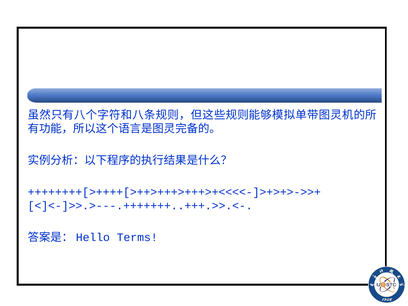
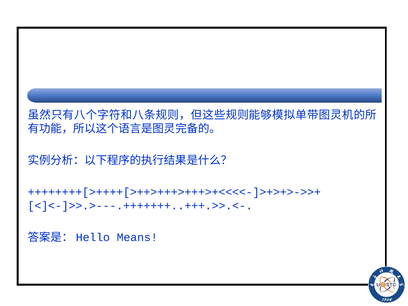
Terms: Terms -> Means
